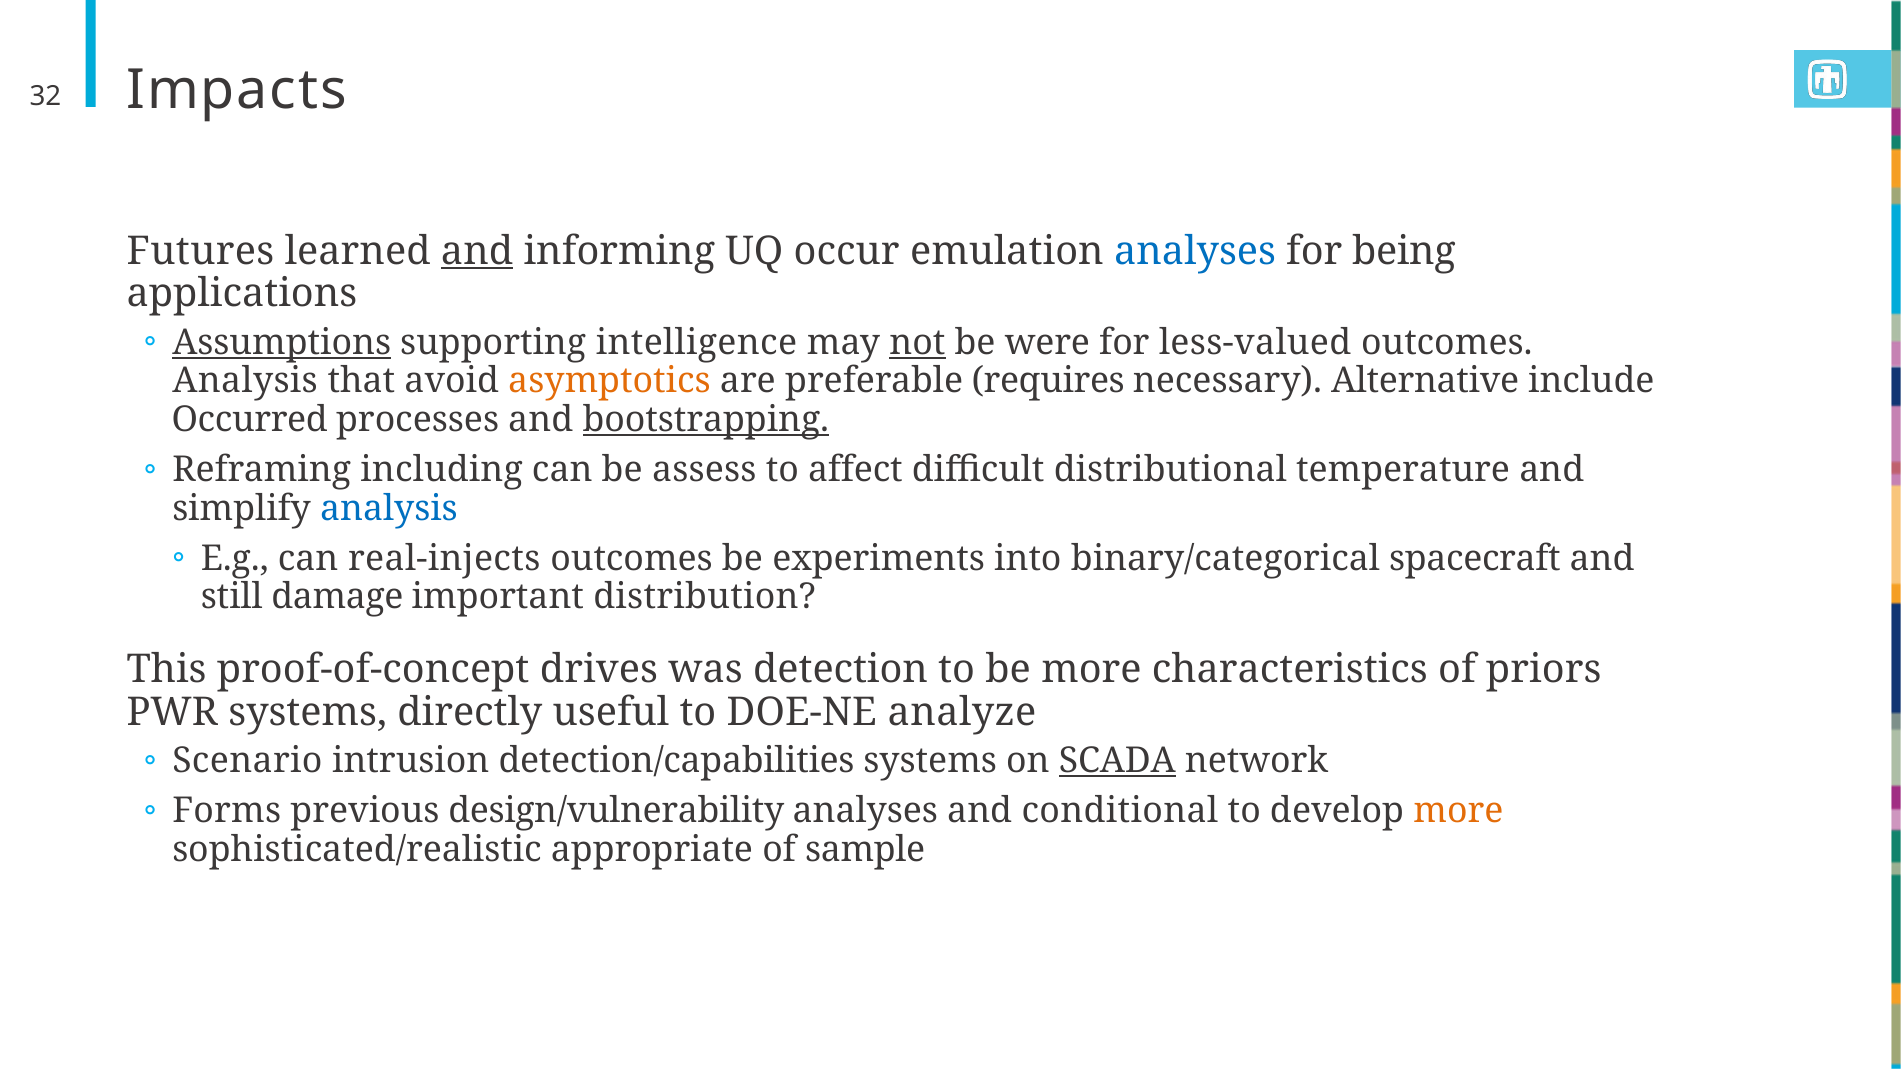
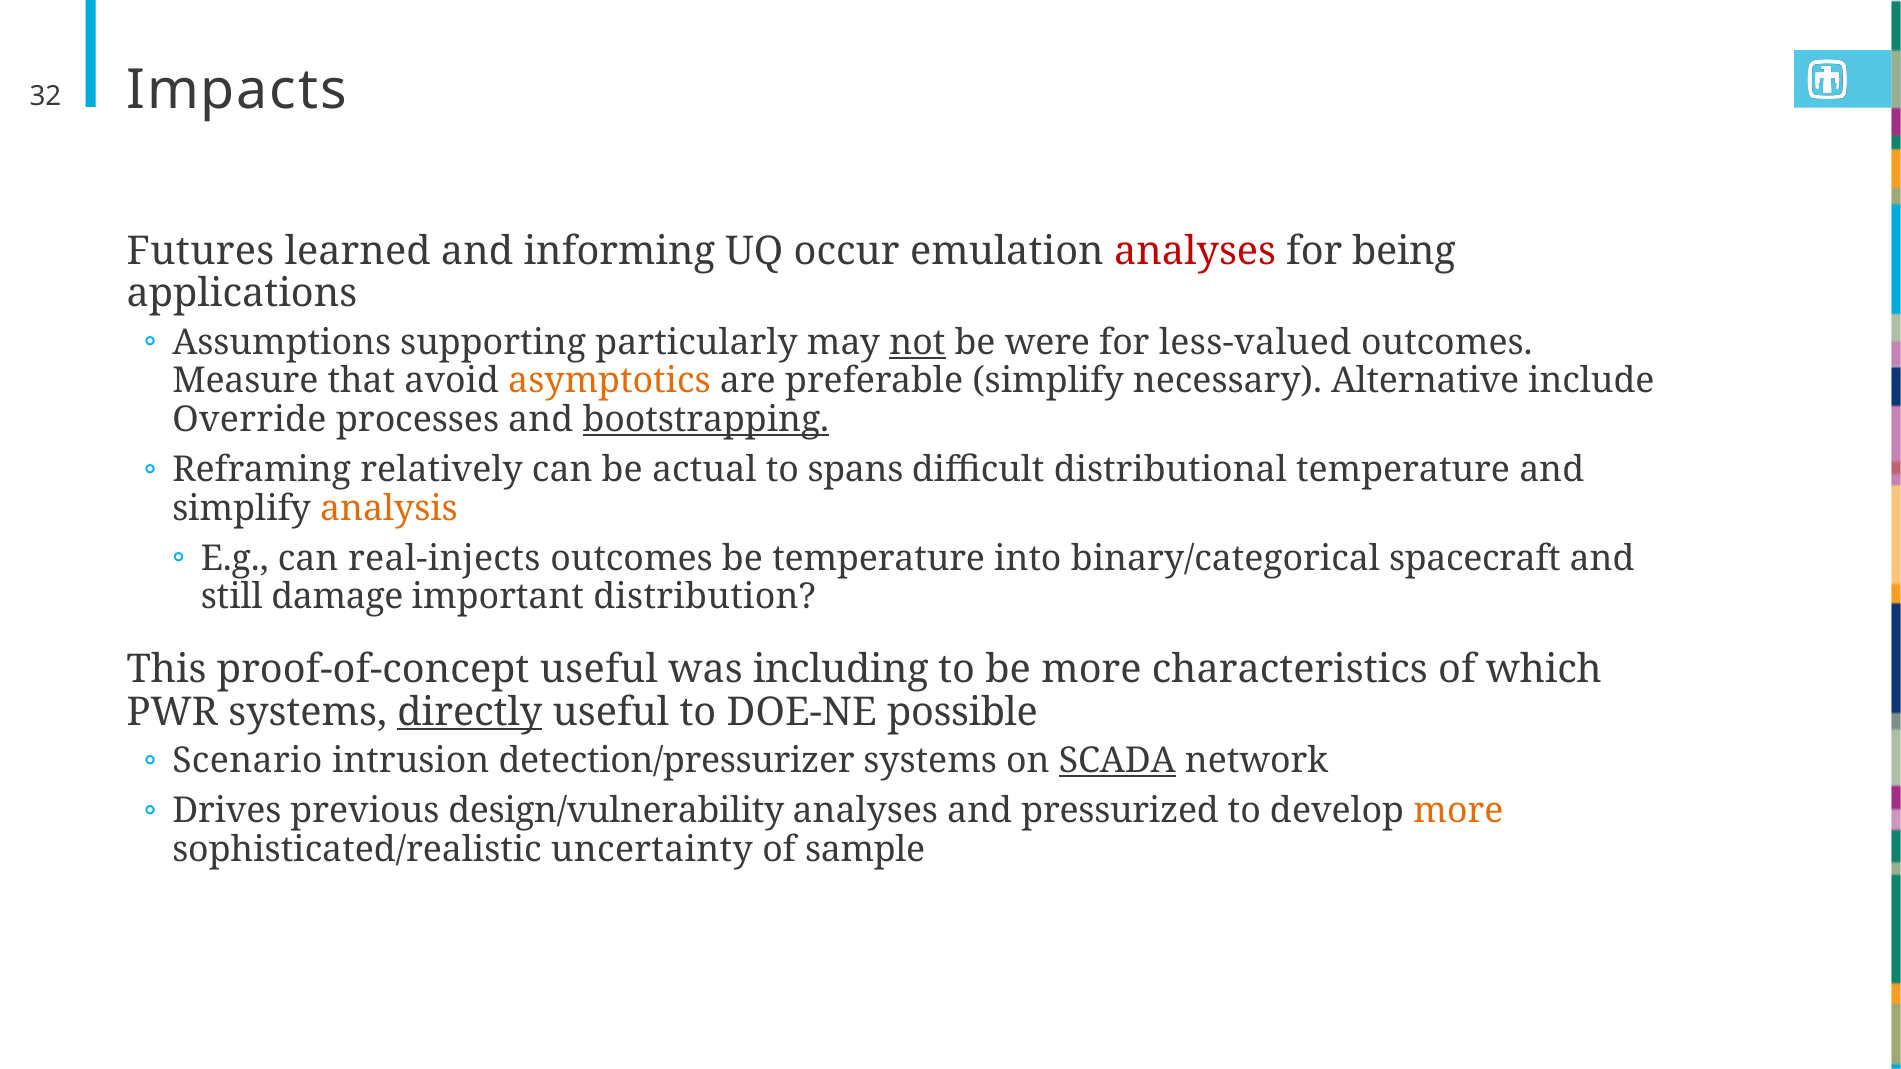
and at (477, 251) underline: present -> none
analyses at (1195, 251) colour: blue -> red
Assumptions underline: present -> none
intelligence: intelligence -> particularly
Analysis at (245, 381): Analysis -> Measure
preferable requires: requires -> simplify
Occurred: Occurred -> Override
including: including -> relatively
assess: assess -> actual
affect: affect -> spans
analysis at (389, 508) colour: blue -> orange
be experiments: experiments -> temperature
proof-of-concept drives: drives -> useful
detection: detection -> including
priors: priors -> which
directly underline: none -> present
analyze: analyze -> possible
detection/capabilities: detection/capabilities -> detection/pressurizer
Forms: Forms -> Drives
conditional: conditional -> pressurized
appropriate: appropriate -> uncertainty
